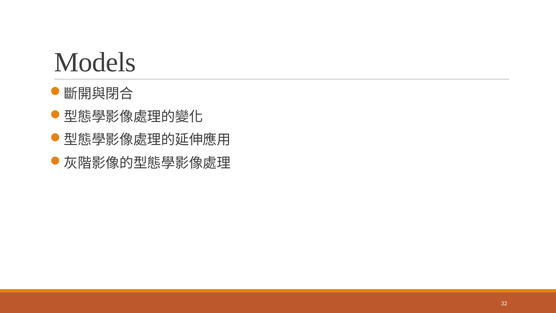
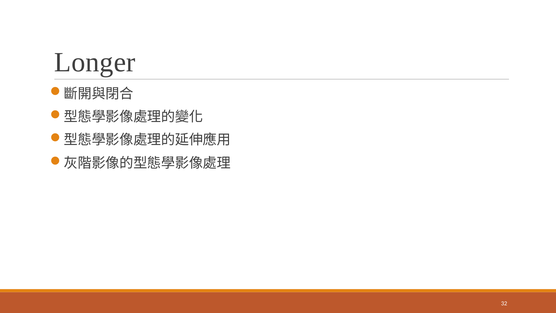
Models: Models -> Longer
